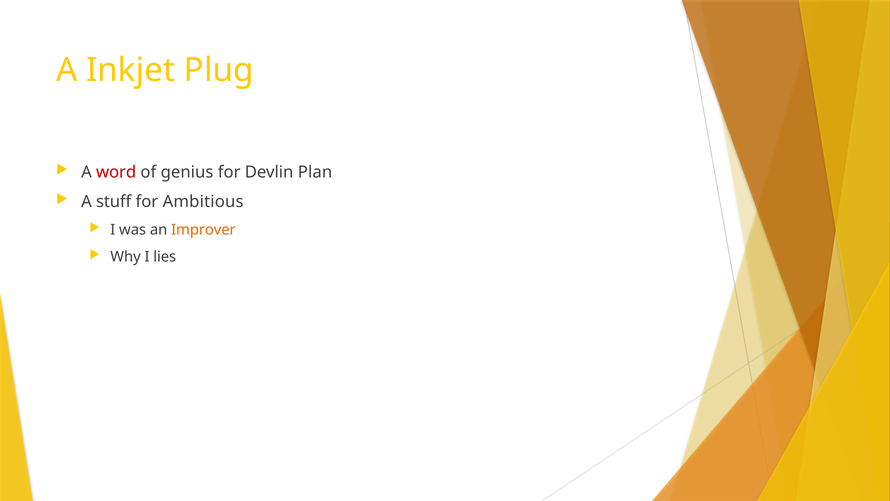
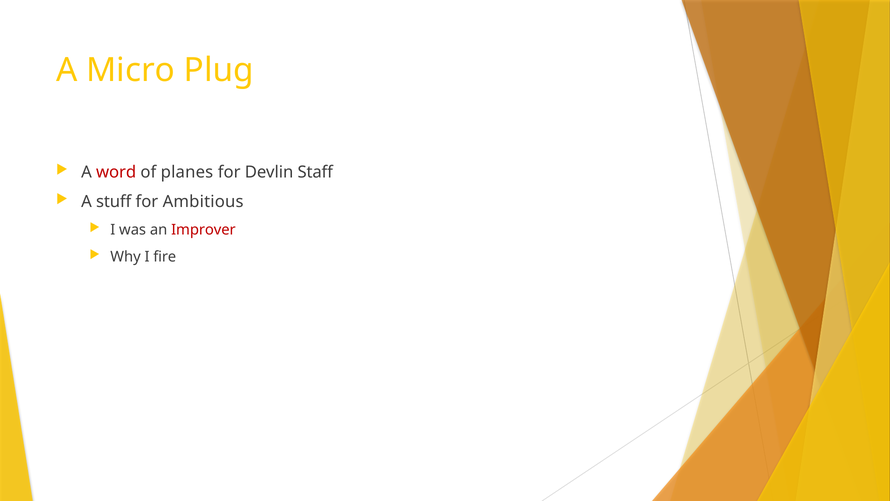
Inkjet: Inkjet -> Micro
genius: genius -> planes
Plan: Plan -> Staff
Improver colour: orange -> red
lies: lies -> fire
